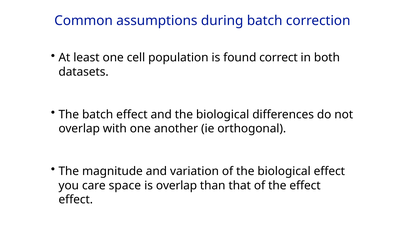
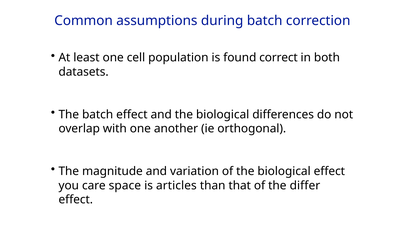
is overlap: overlap -> articles
the effect: effect -> differ
